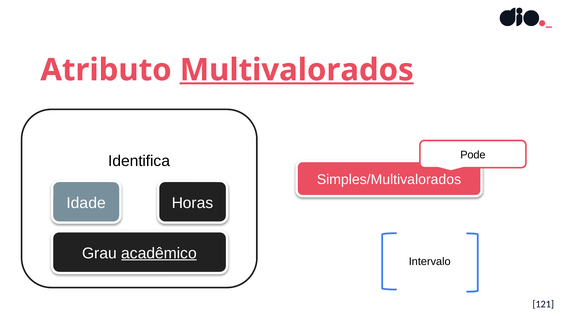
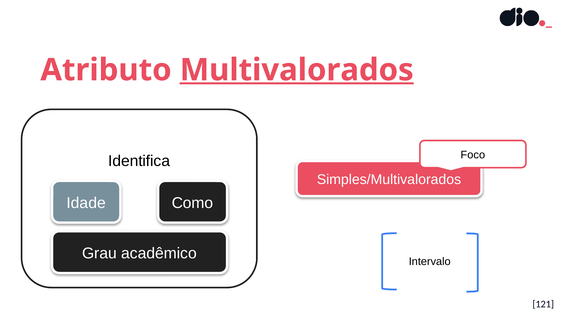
Pode: Pode -> Foco
Horas: Horas -> Como
acadêmico underline: present -> none
